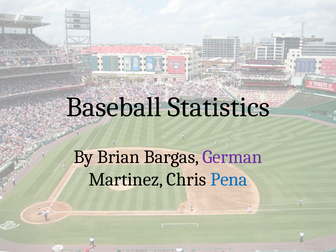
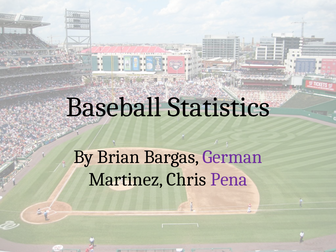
Pena colour: blue -> purple
